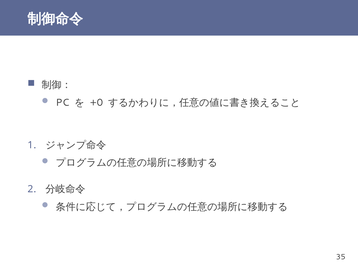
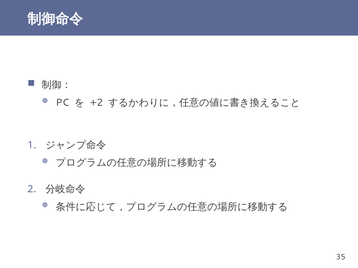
+0: +0 -> +2
